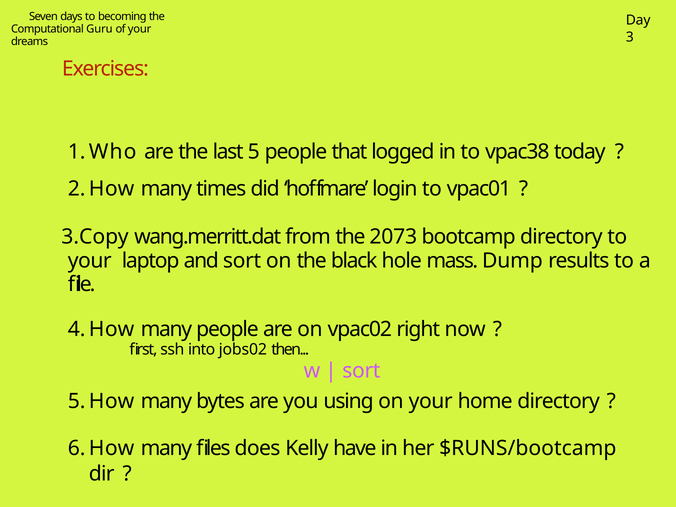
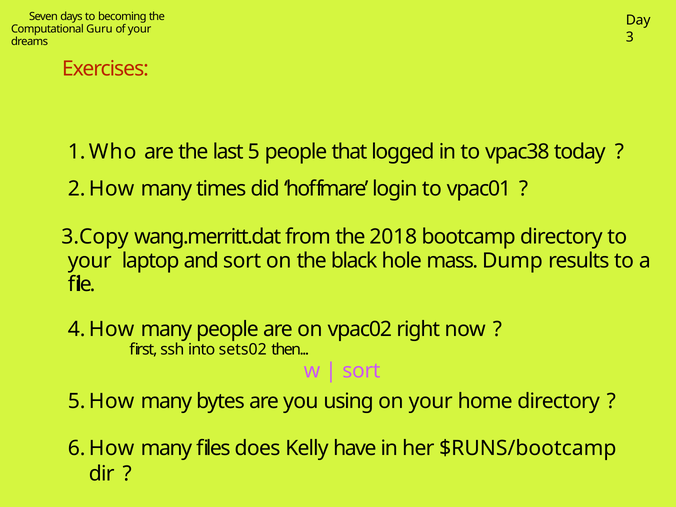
2073: 2073 -> 2018
jobs02: jobs02 -> sets02
